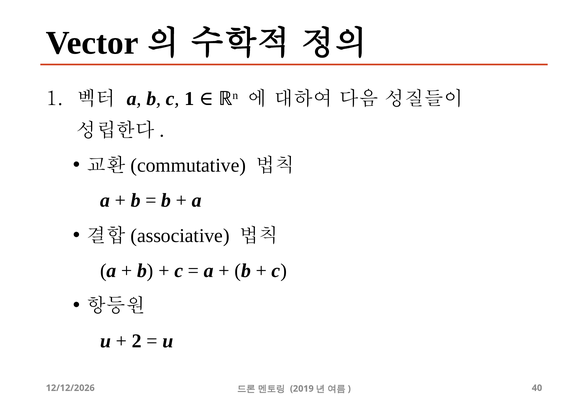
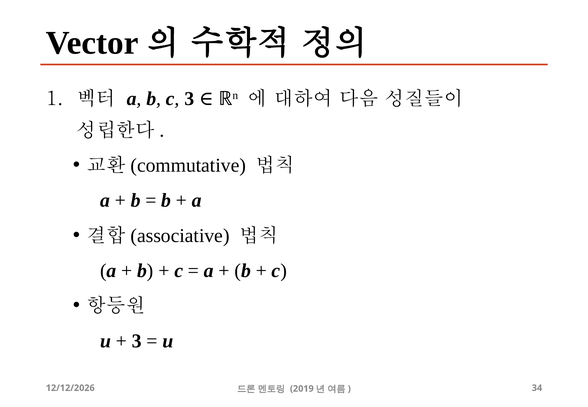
c 1: 1 -> 3
2 at (137, 341): 2 -> 3
40: 40 -> 34
